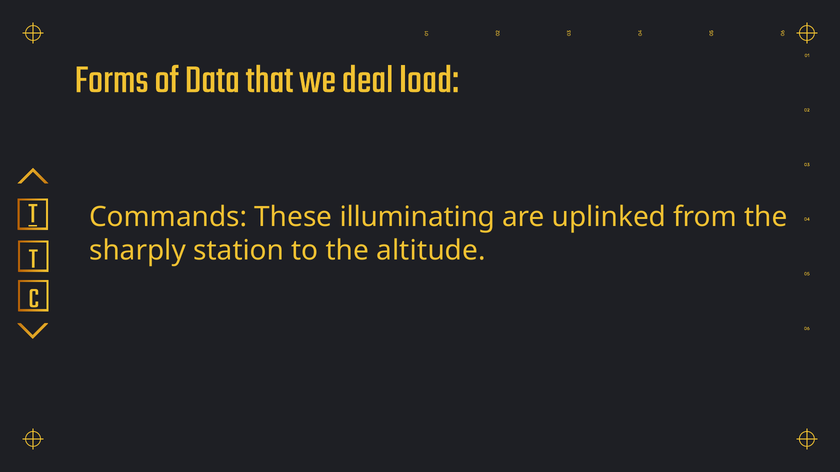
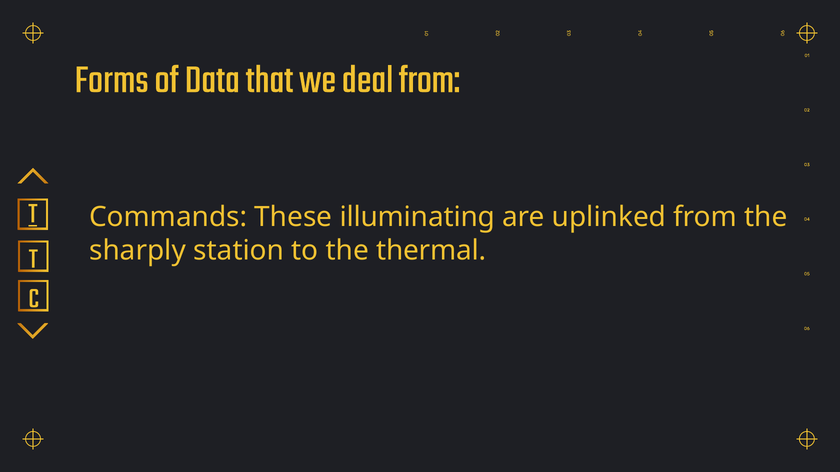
deal load: load -> from
altitude: altitude -> thermal
